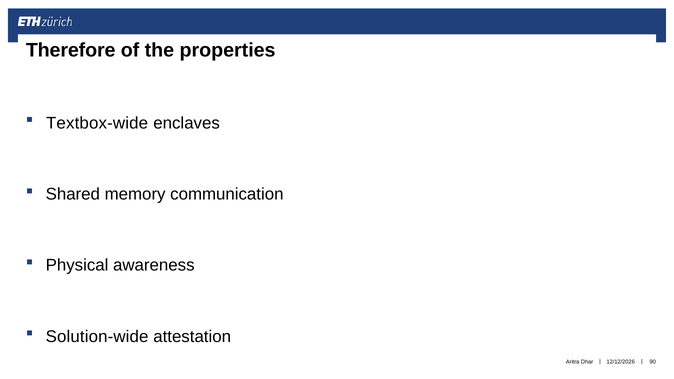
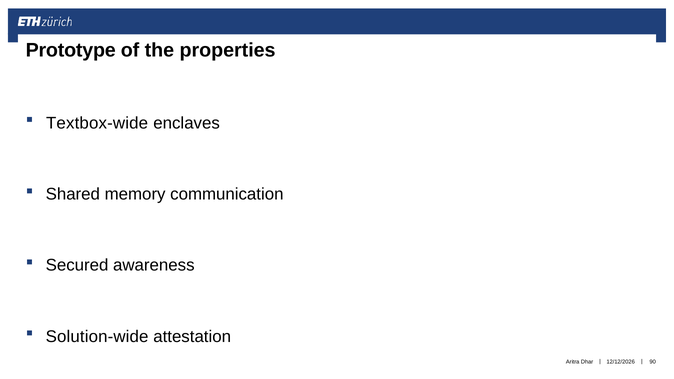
Therefore: Therefore -> Prototype
Physical: Physical -> Secured
